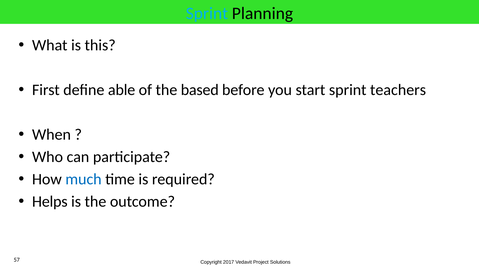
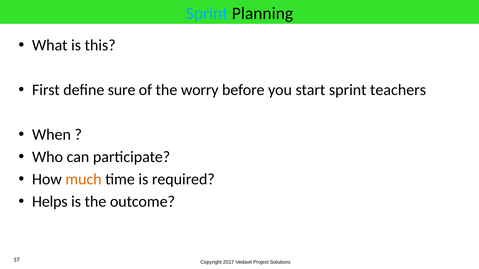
able: able -> sure
based: based -> worry
much colour: blue -> orange
